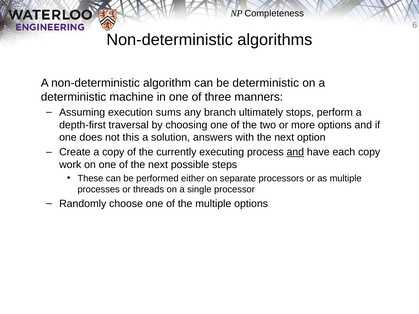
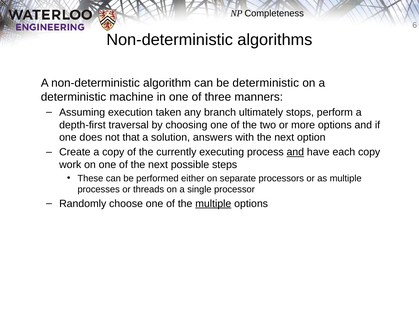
sums: sums -> taken
this: this -> that
multiple at (213, 204) underline: none -> present
